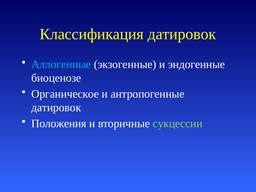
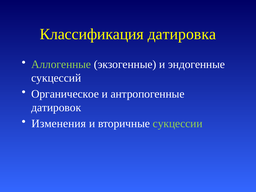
Классификация датировок: датировок -> датировка
Аллогенные colour: light blue -> light green
биоценозе: биоценозе -> сукцессий
Положения: Положения -> Изменения
